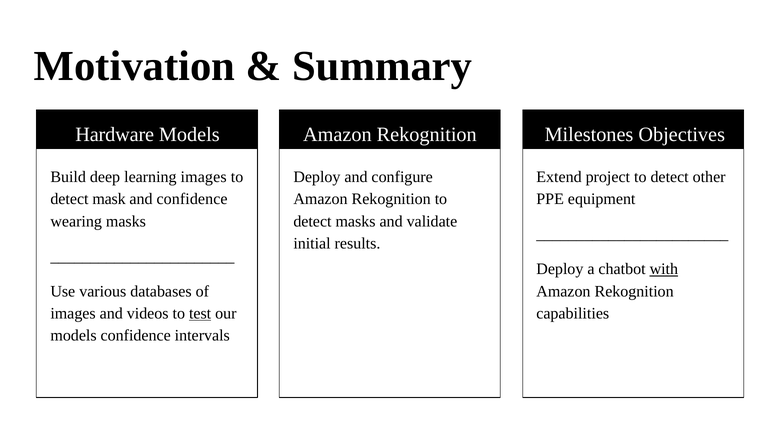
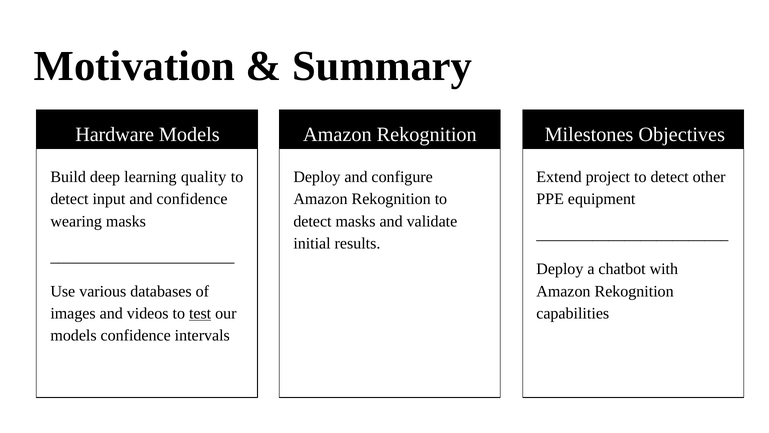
learning images: images -> quality
mask: mask -> input
with underline: present -> none
